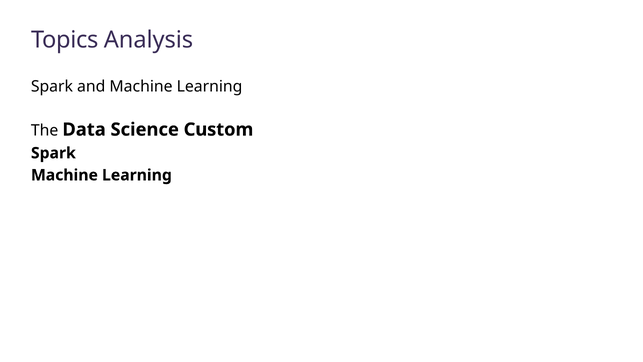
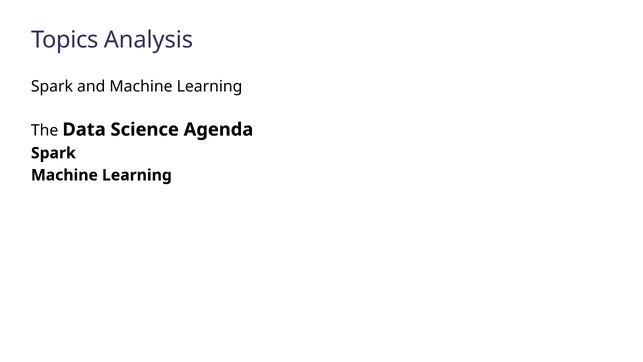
Custom: Custom -> Agenda
